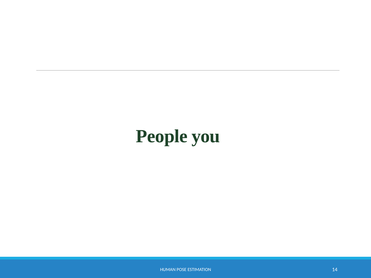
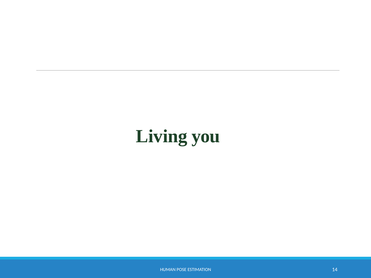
People: People -> Living
